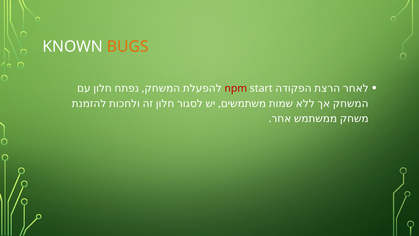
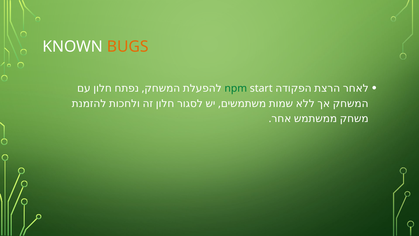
npm colour: red -> green
